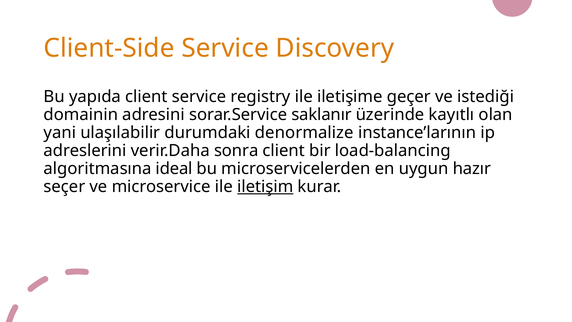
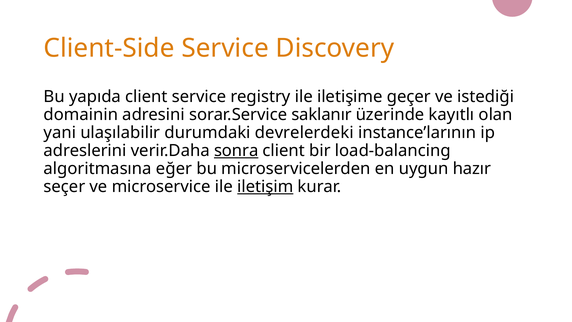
denormalize: denormalize -> devrelerdeki
sonra underline: none -> present
ideal: ideal -> eğer
